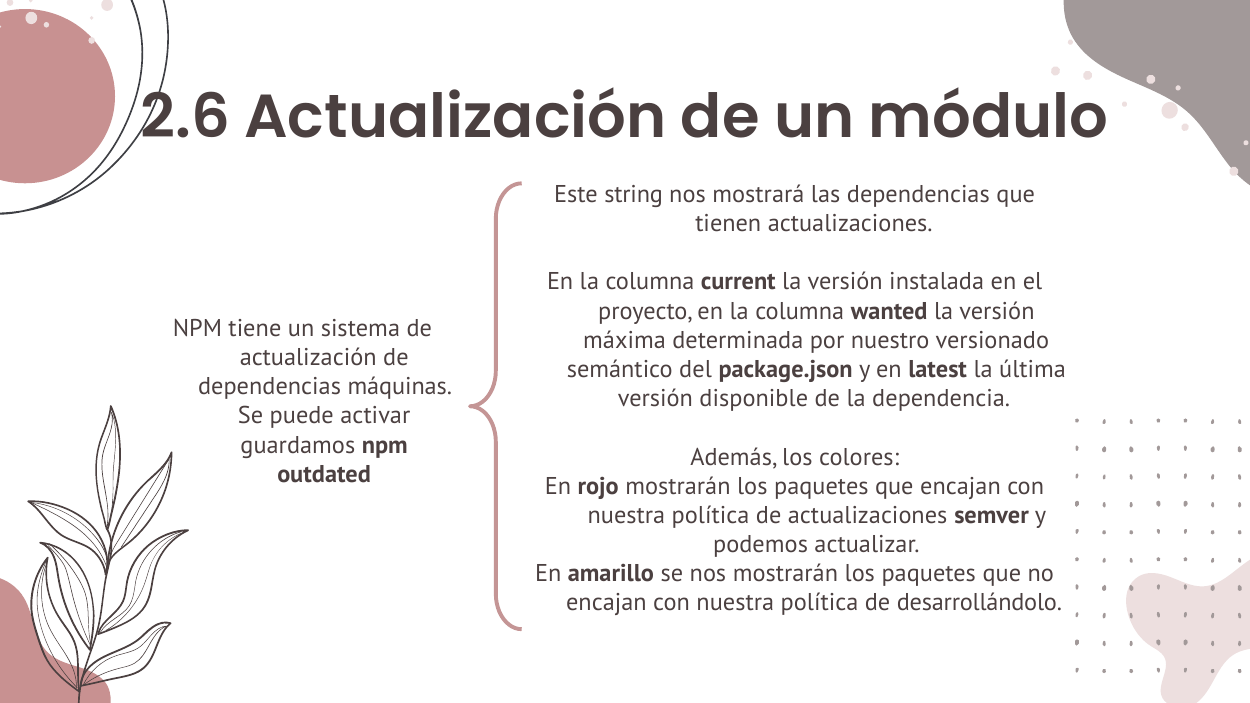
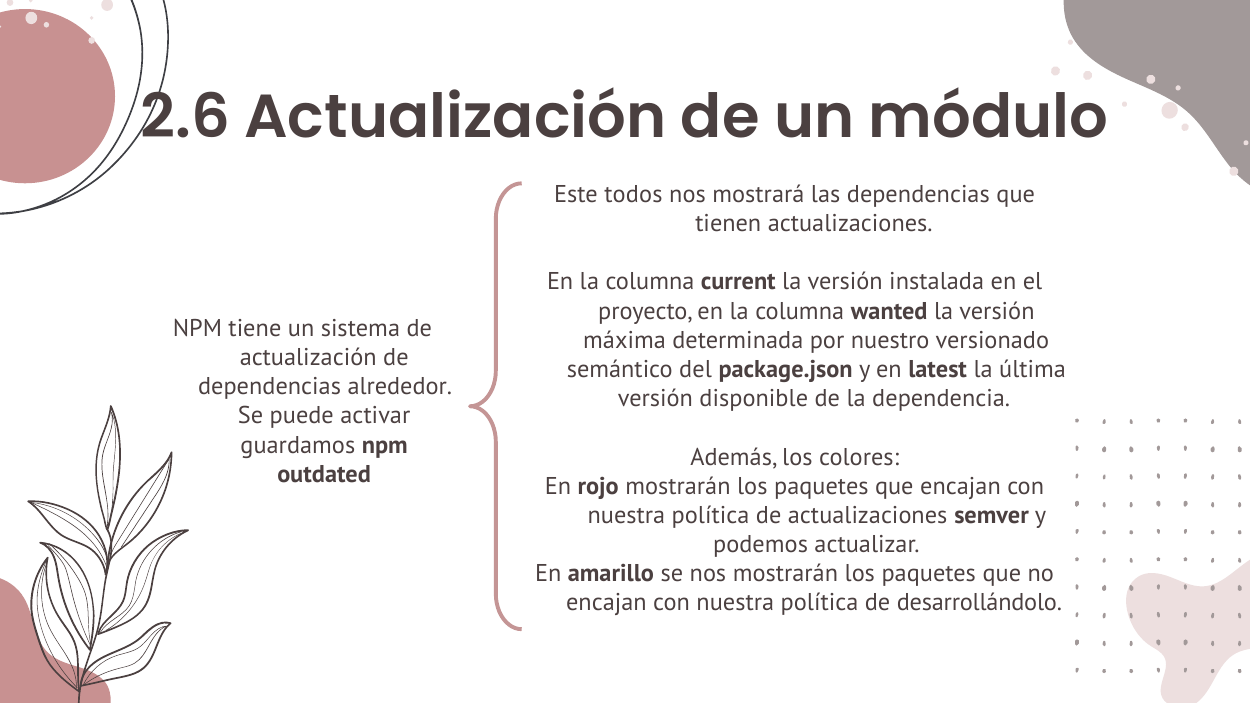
string: string -> todos
máquinas: máquinas -> alrededor
